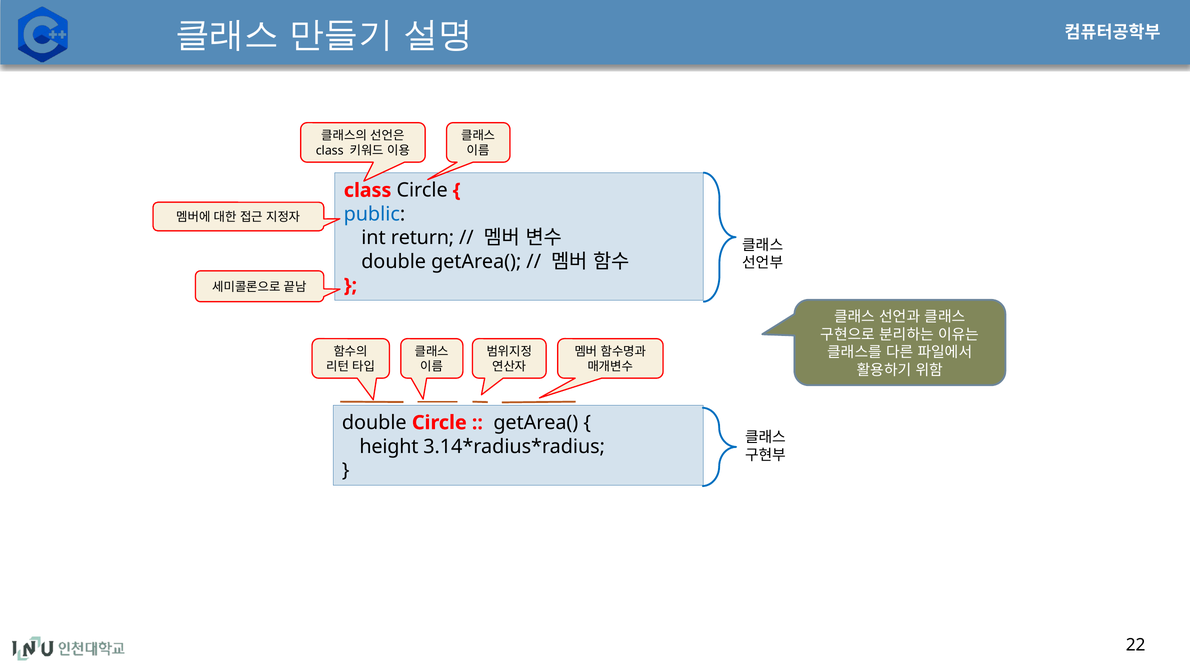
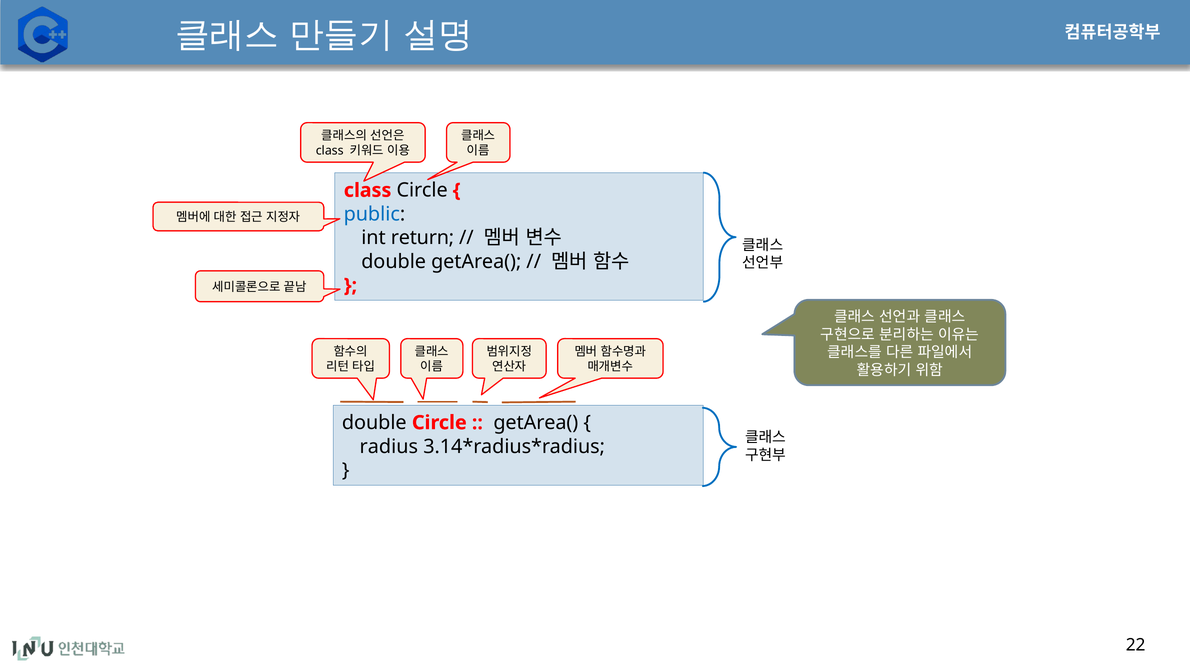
height: height -> radius
